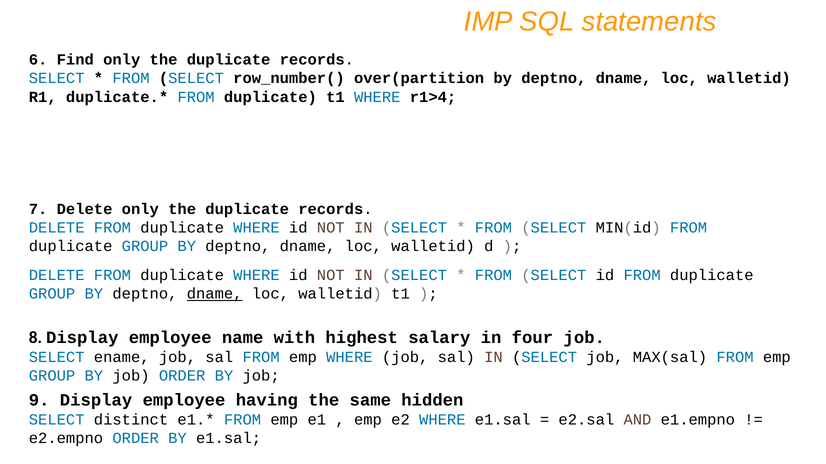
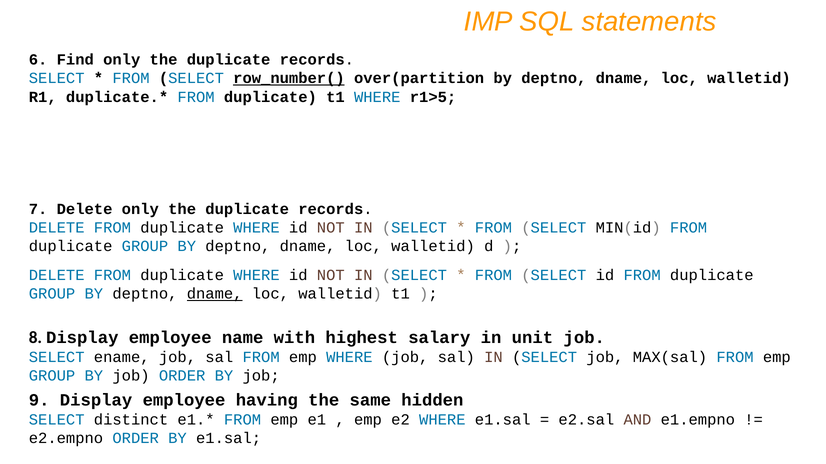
row_number( underline: none -> present
r1>4: r1>4 -> r1>5
four: four -> unit
